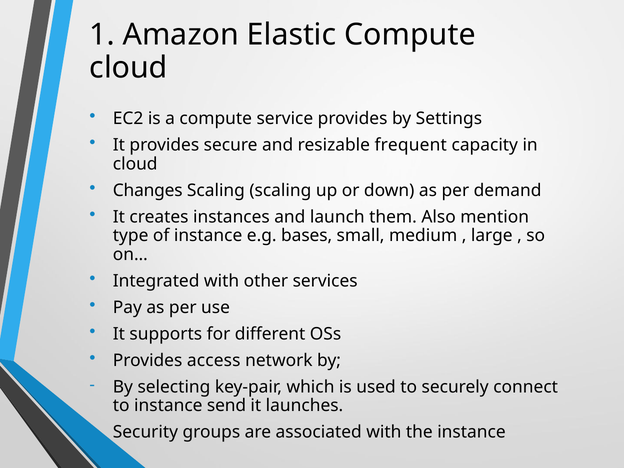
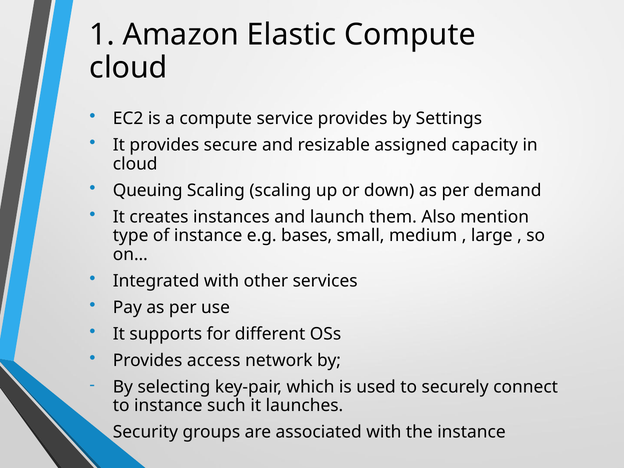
frequent: frequent -> assigned
Changes: Changes -> Queuing
send: send -> such
